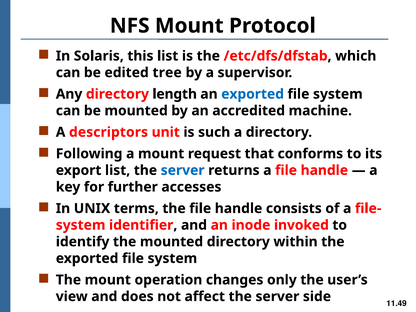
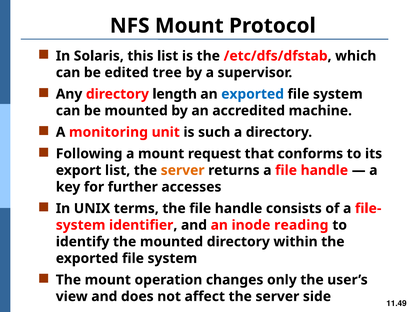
descriptors: descriptors -> monitoring
server at (183, 170) colour: blue -> orange
invoked: invoked -> reading
